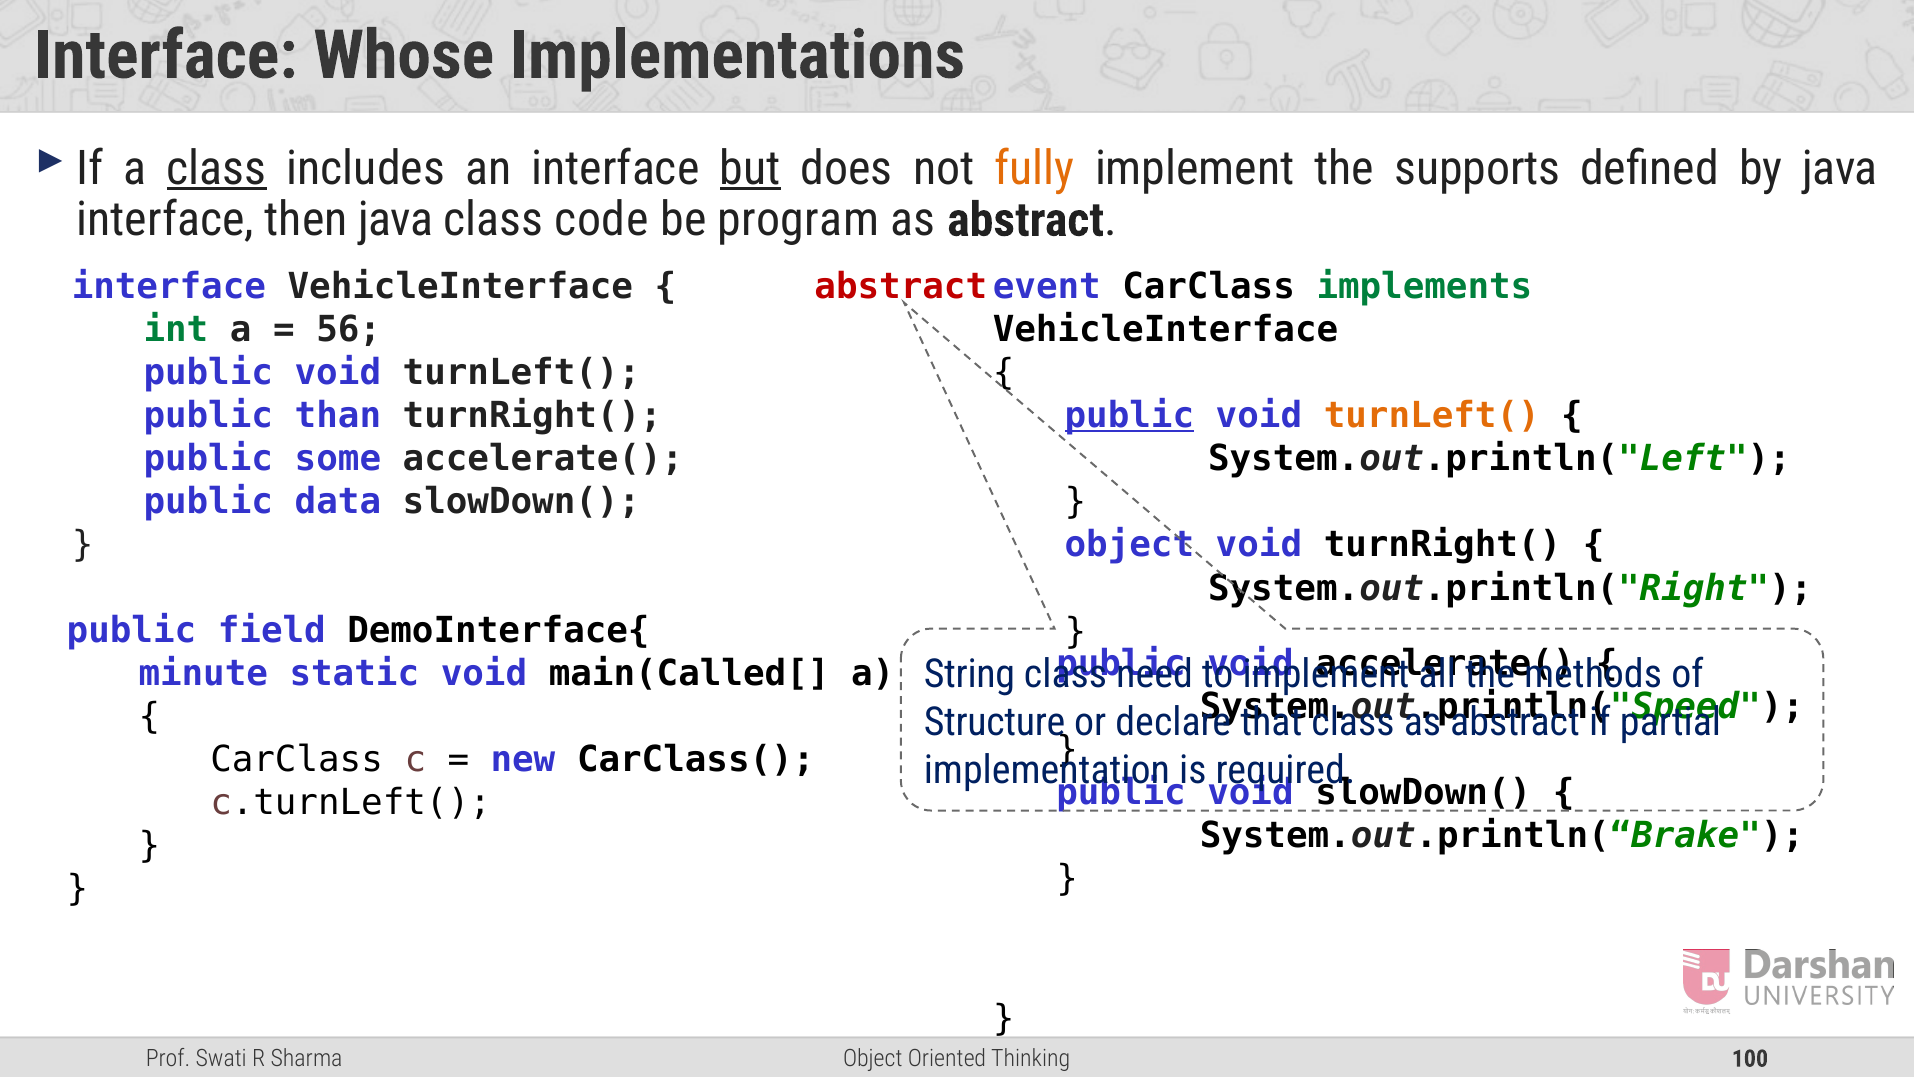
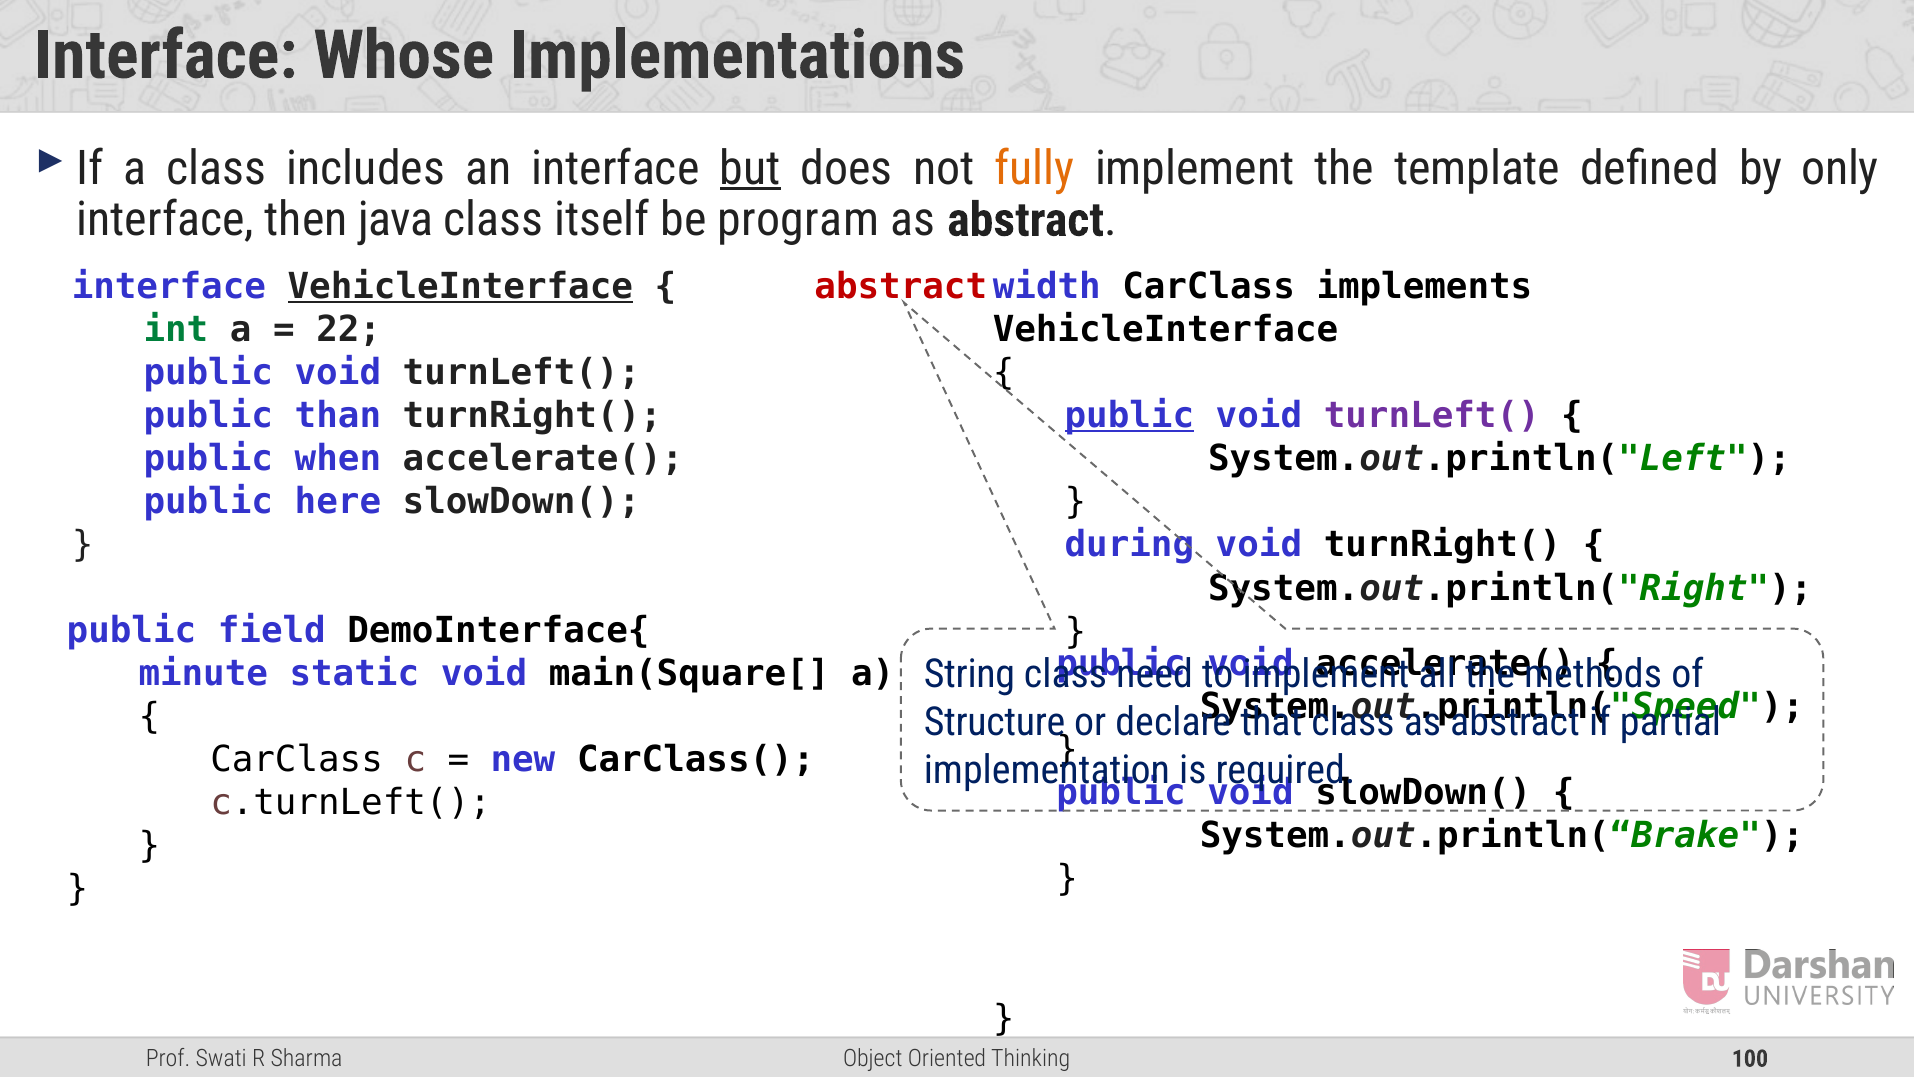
class at (217, 168) underline: present -> none
supports: supports -> template
by java: java -> only
code: code -> itself
VehicleInterface at (460, 287) underline: none -> present
event: event -> width
implements colour: green -> black
56: 56 -> 22
turnLeft( at (1432, 416) colour: orange -> purple
some: some -> when
data: data -> here
object at (1129, 545): object -> during
main(Called[: main(Called[ -> main(Square[
